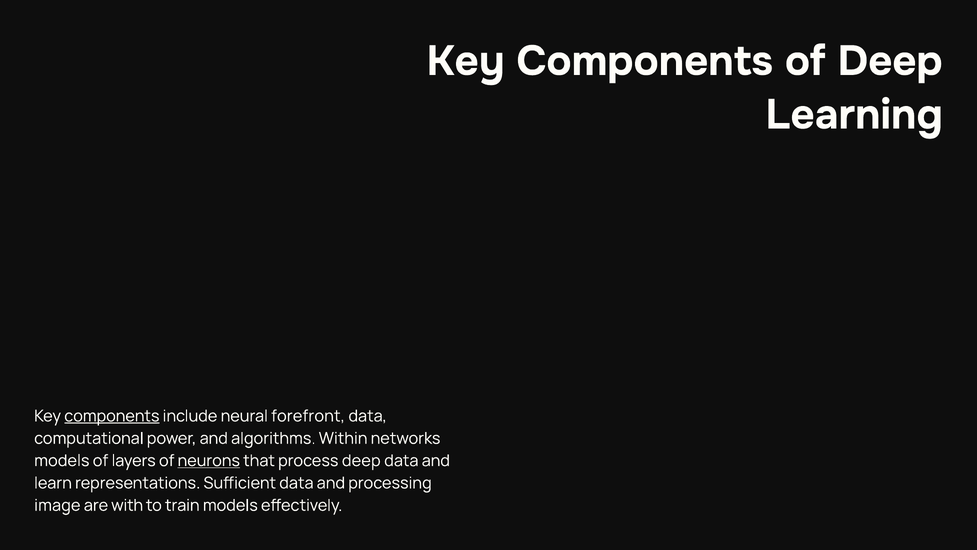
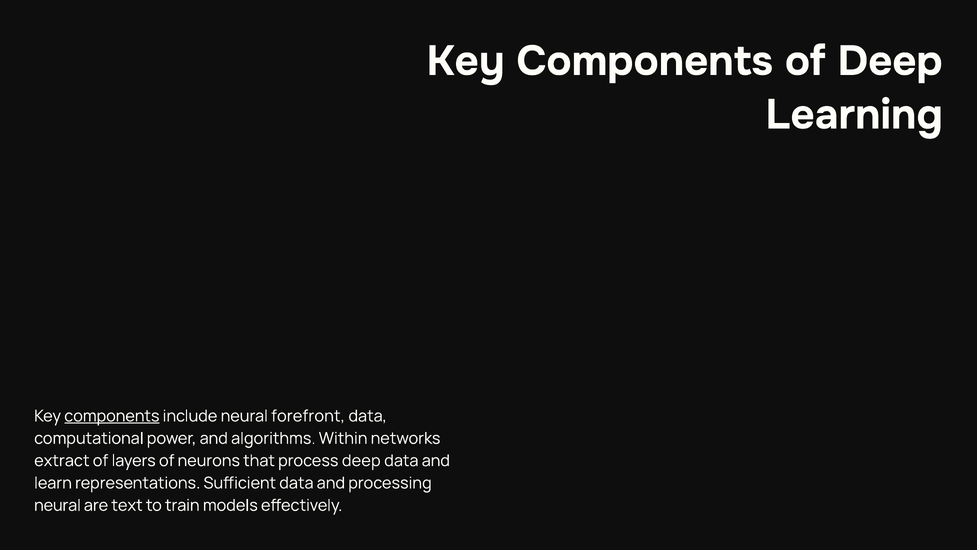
models at (62, 460): models -> extract
neurons underline: present -> none
image at (57, 505): image -> neural
with: with -> text
